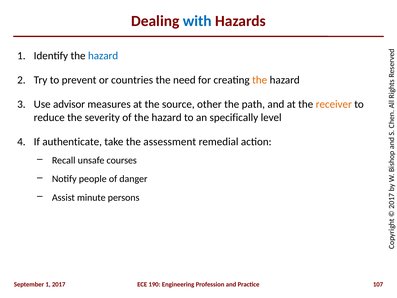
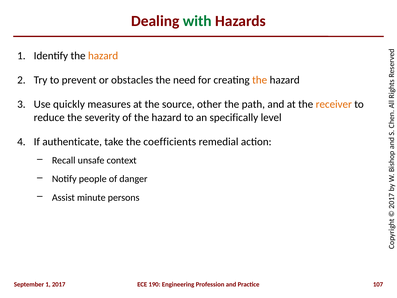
with colour: blue -> green
hazard at (103, 56) colour: blue -> orange
countries: countries -> obstacles
advisor: advisor -> quickly
assessment: assessment -> coefficients
courses: courses -> context
